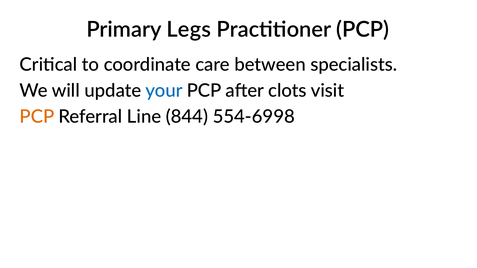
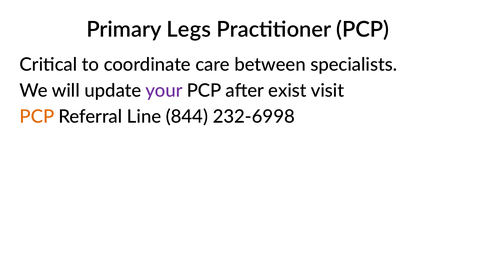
your colour: blue -> purple
clots: clots -> exist
554-6998: 554-6998 -> 232-6998
